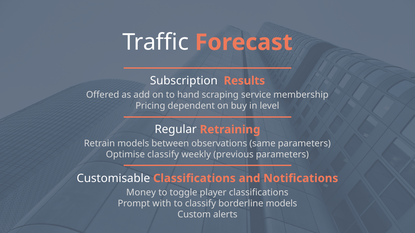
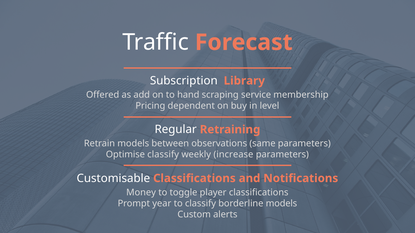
Results: Results -> Library
previous: previous -> increase
with: with -> year
